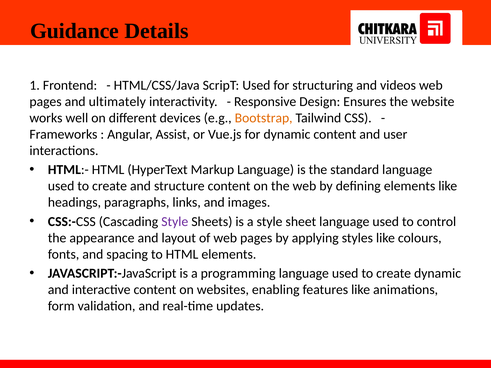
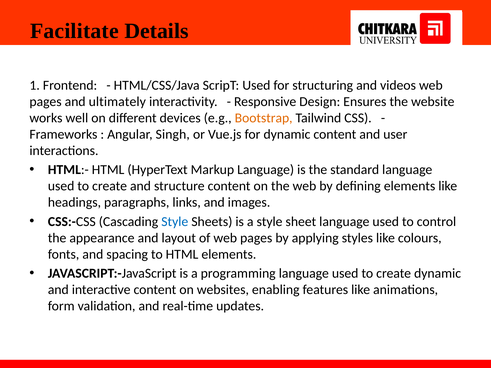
Guidance: Guidance -> Facilitate
Assist: Assist -> Singh
Style at (175, 222) colour: purple -> blue
